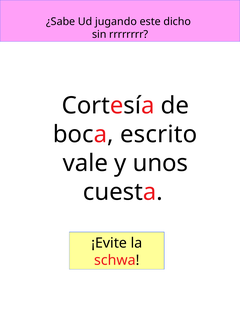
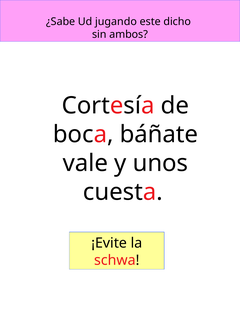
rrrrrrrr: rrrrrrrr -> ambos
escrito: escrito -> báñate
